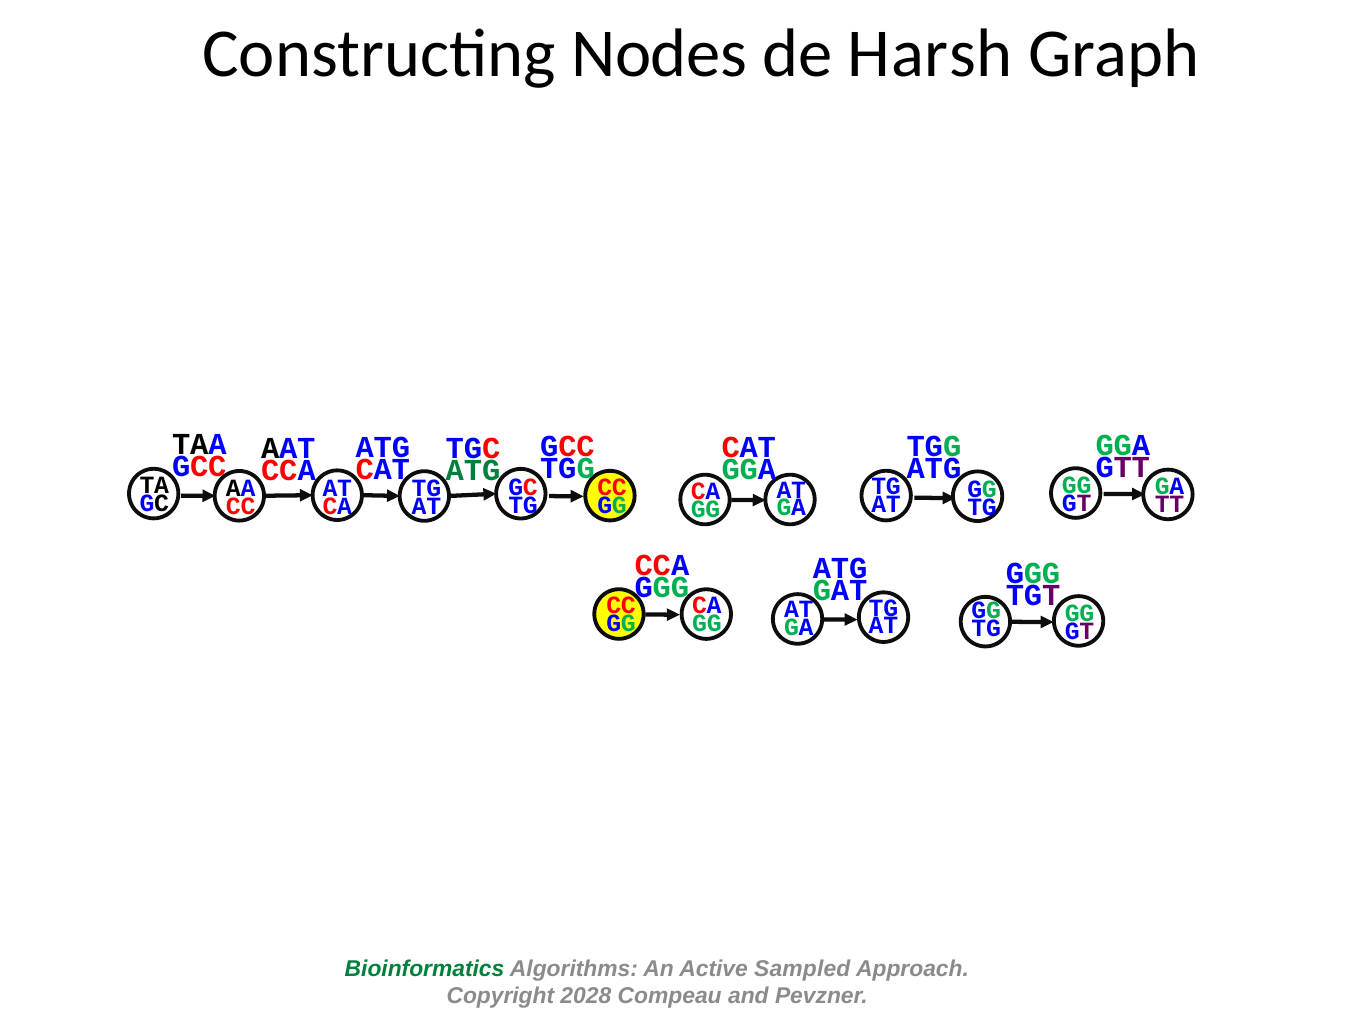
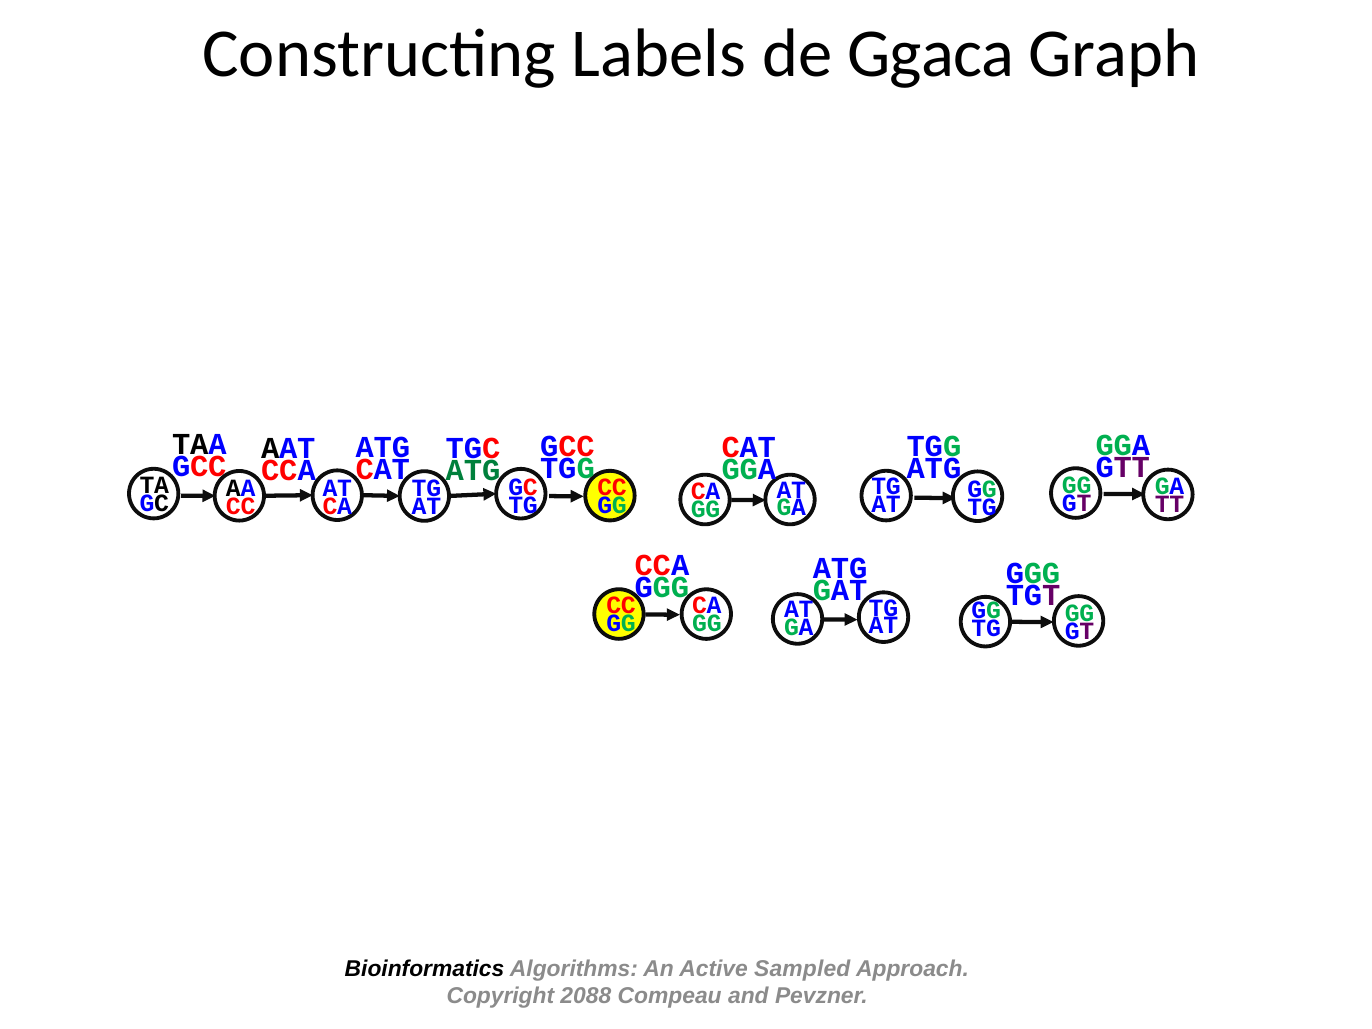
Nodes: Nodes -> Labels
Harsh: Harsh -> Ggaca
Bioinformatics colour: green -> black
2028: 2028 -> 2088
